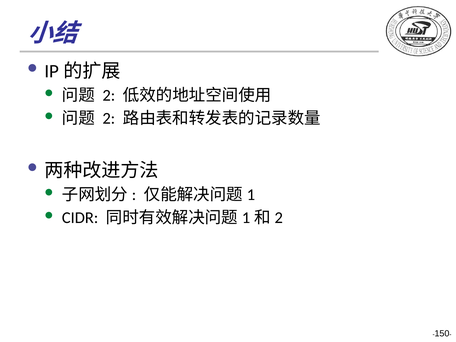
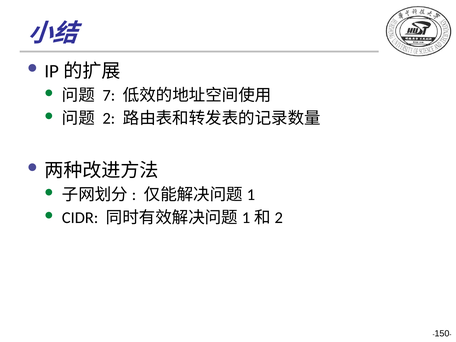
2 at (109, 96): 2 -> 7
